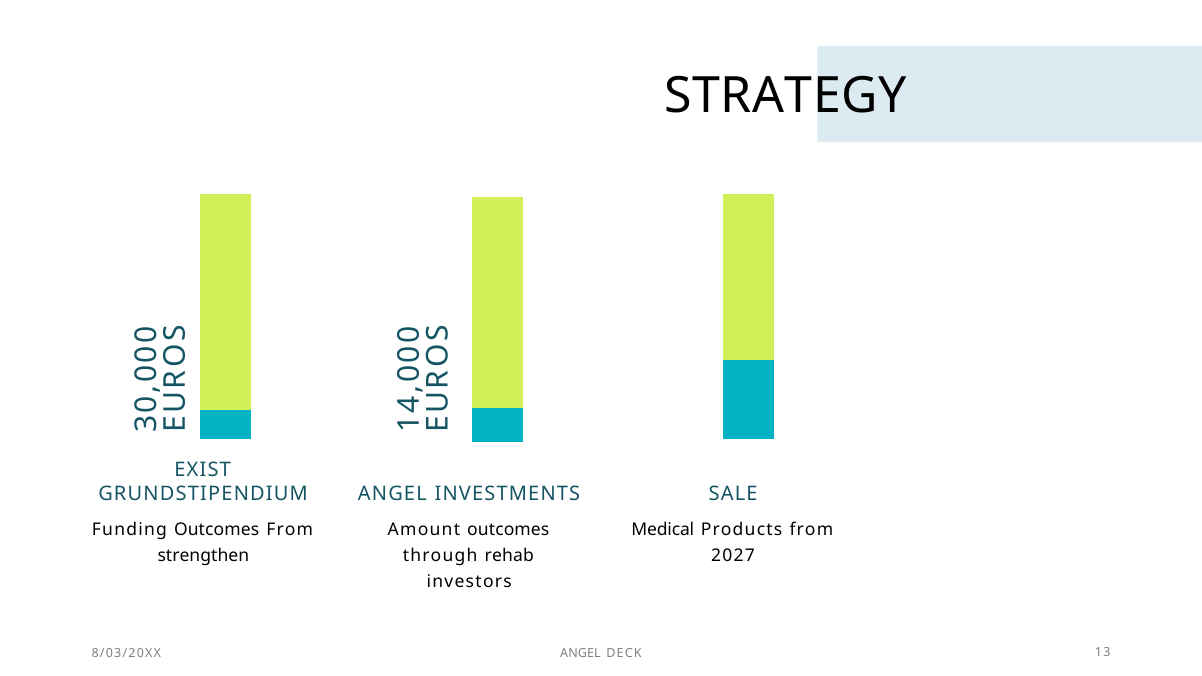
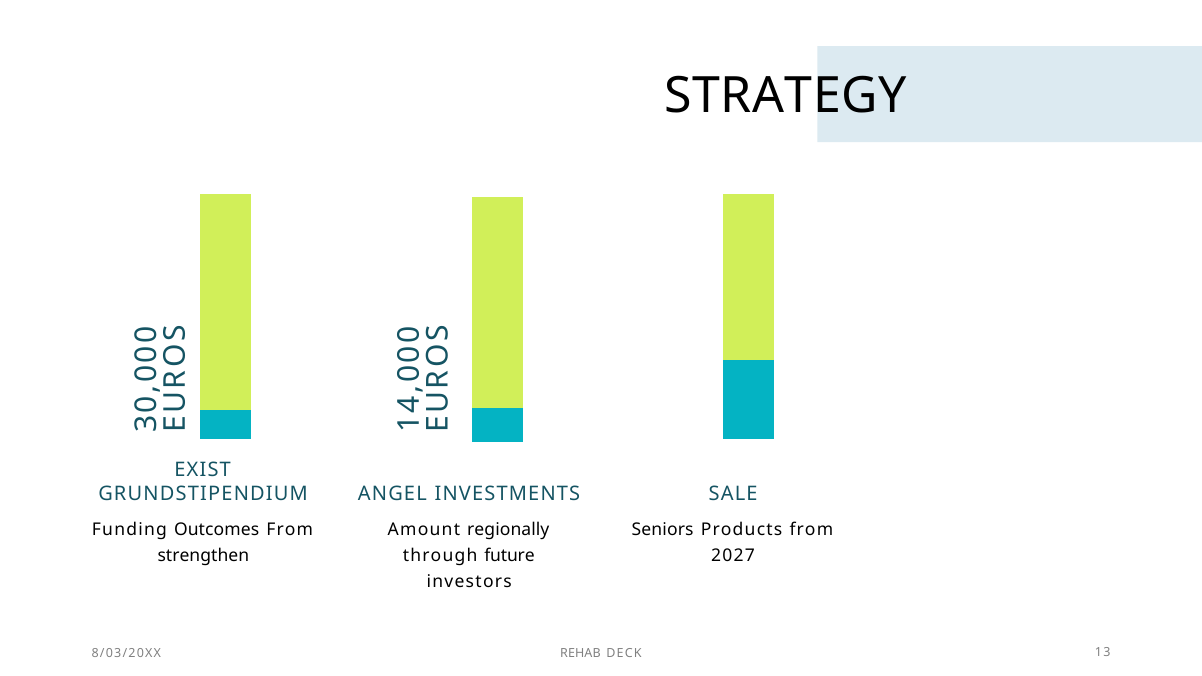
Amount outcomes: outcomes -> regionally
Medical: Medical -> Seniors
rehab: rehab -> future
8/03/20XX ANGEL: ANGEL -> REHAB
